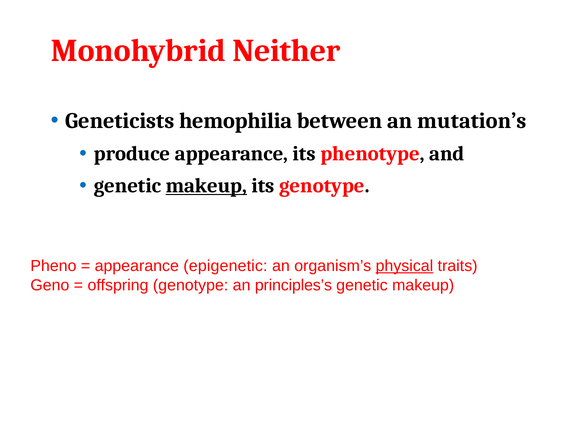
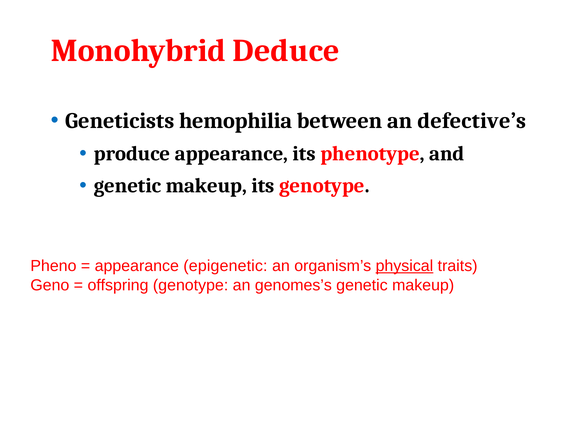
Neither: Neither -> Deduce
mutation’s: mutation’s -> defective’s
makeup at (206, 185) underline: present -> none
principles’s: principles’s -> genomes’s
